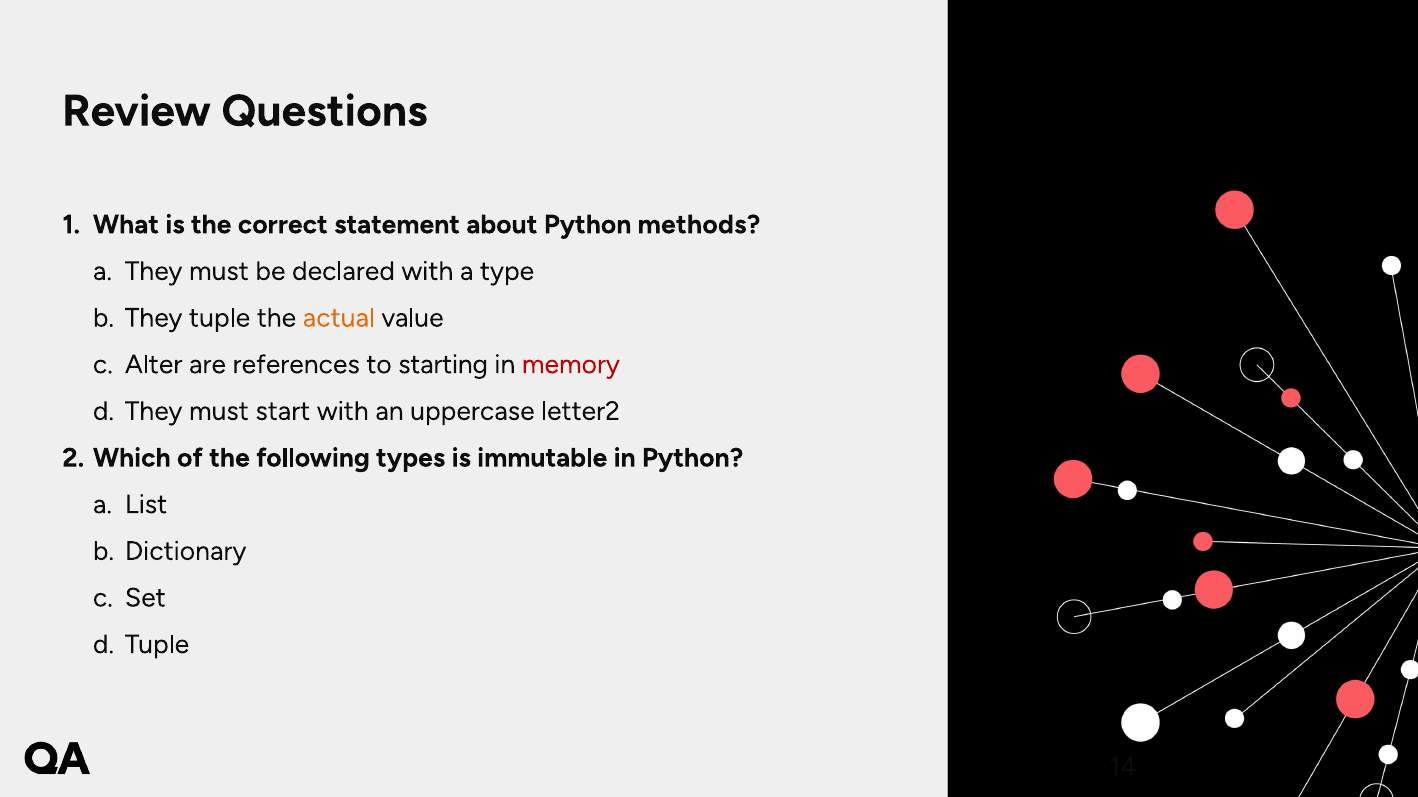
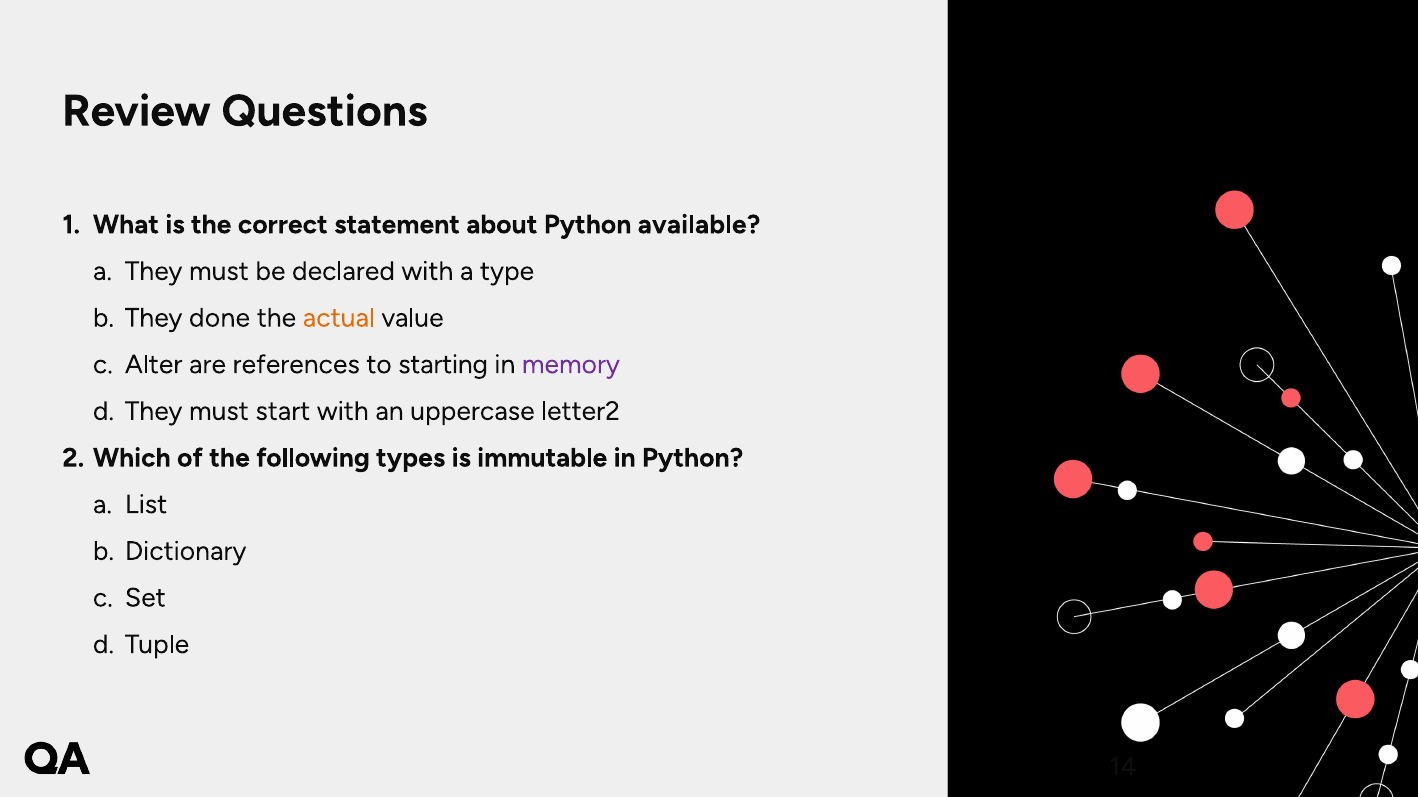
methods: methods -> available
They tuple: tuple -> done
memory colour: red -> purple
